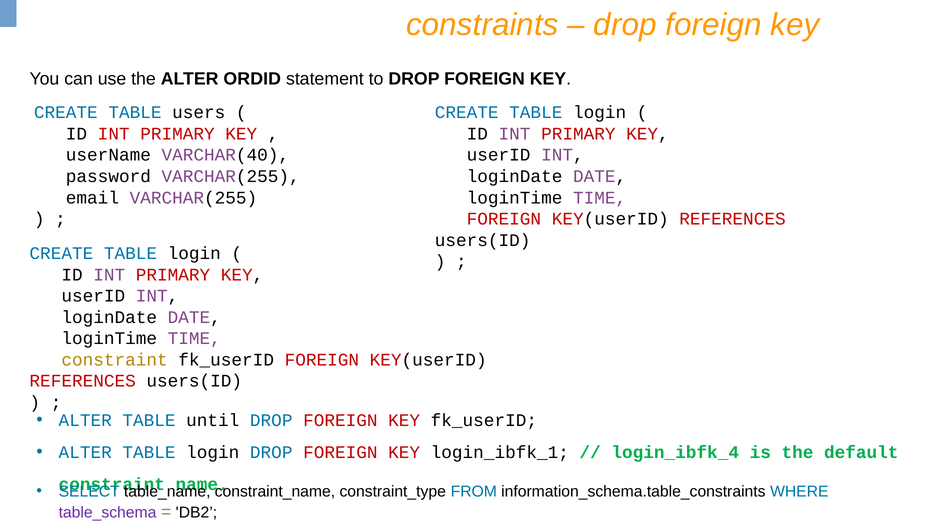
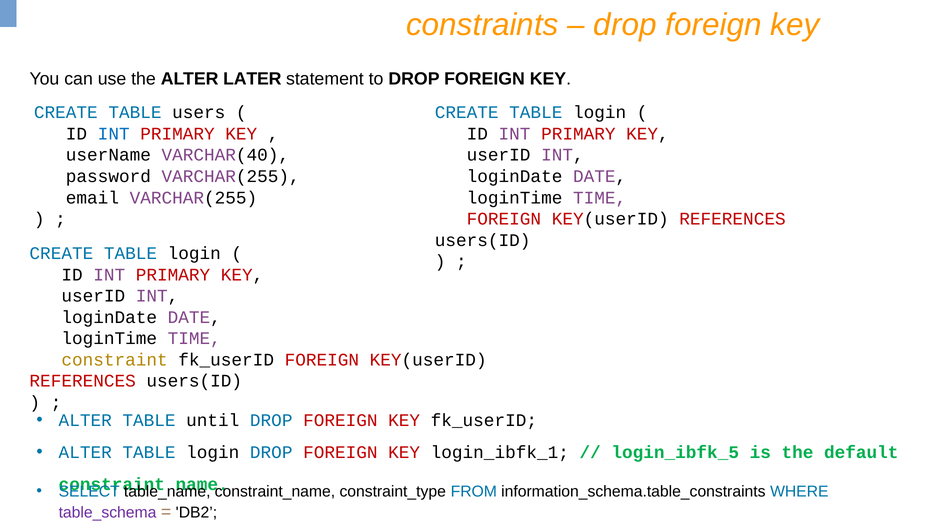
ORDID: ORDID -> LATER
INT at (114, 134) colour: red -> blue
login_ibfk_4: login_ibfk_4 -> login_ibfk_5
